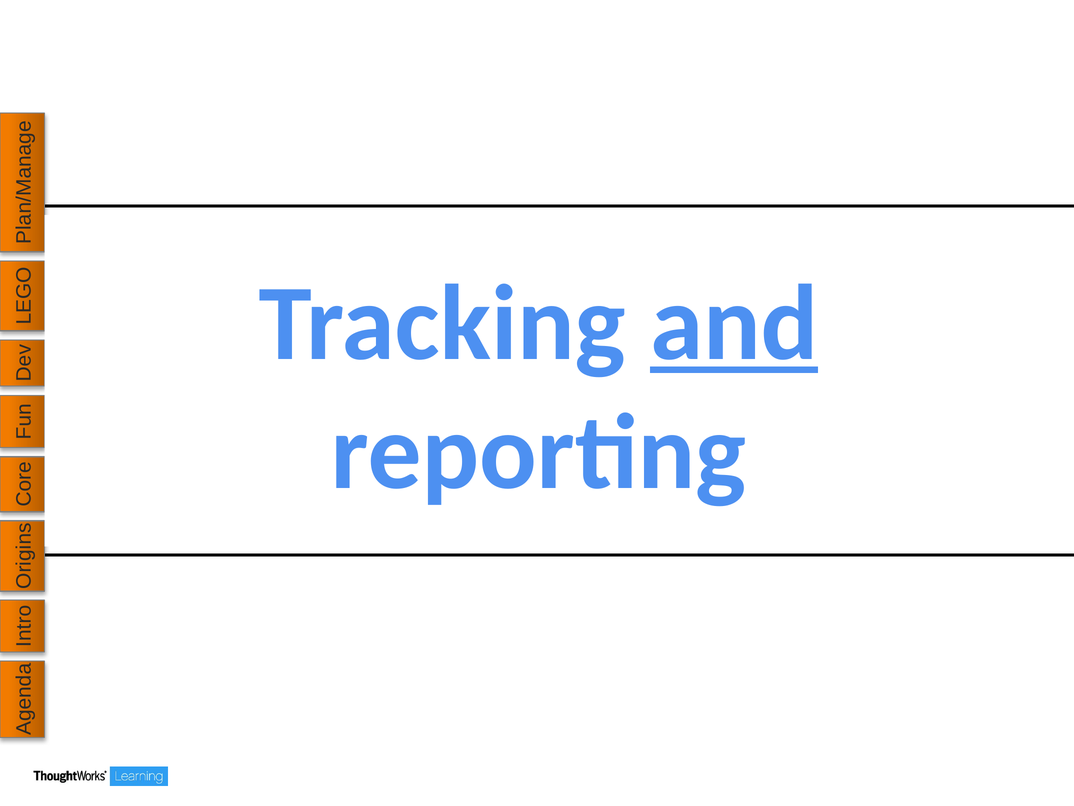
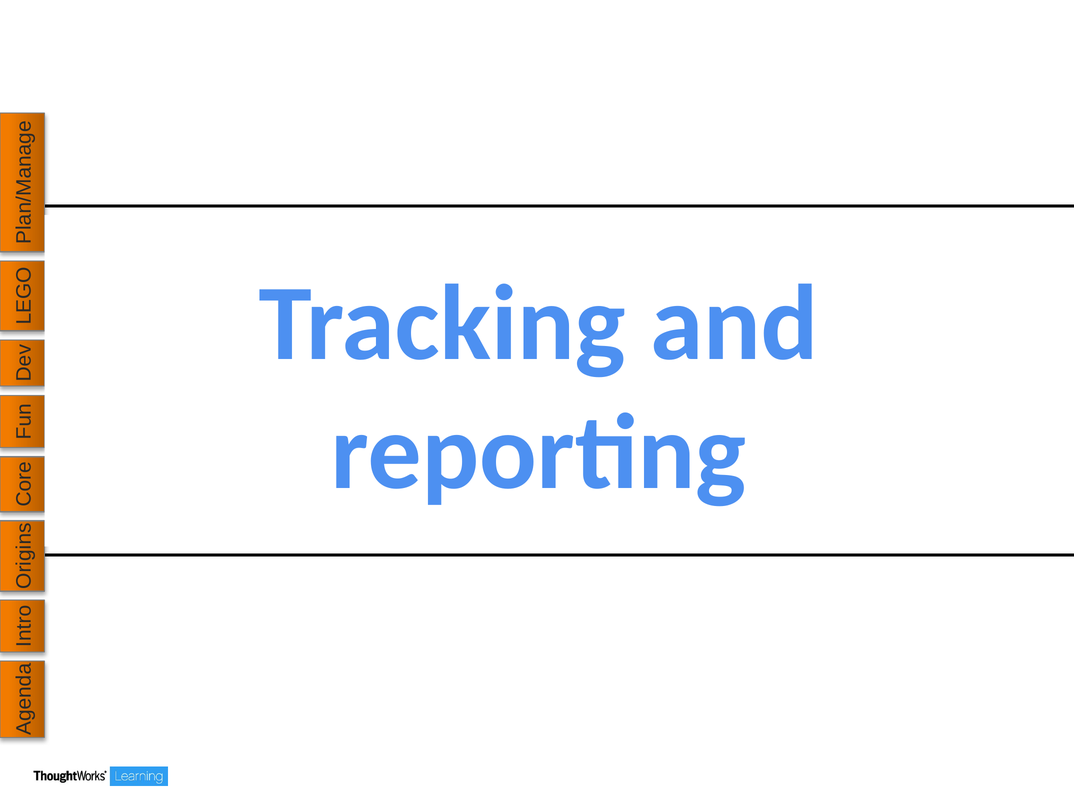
and underline: present -> none
